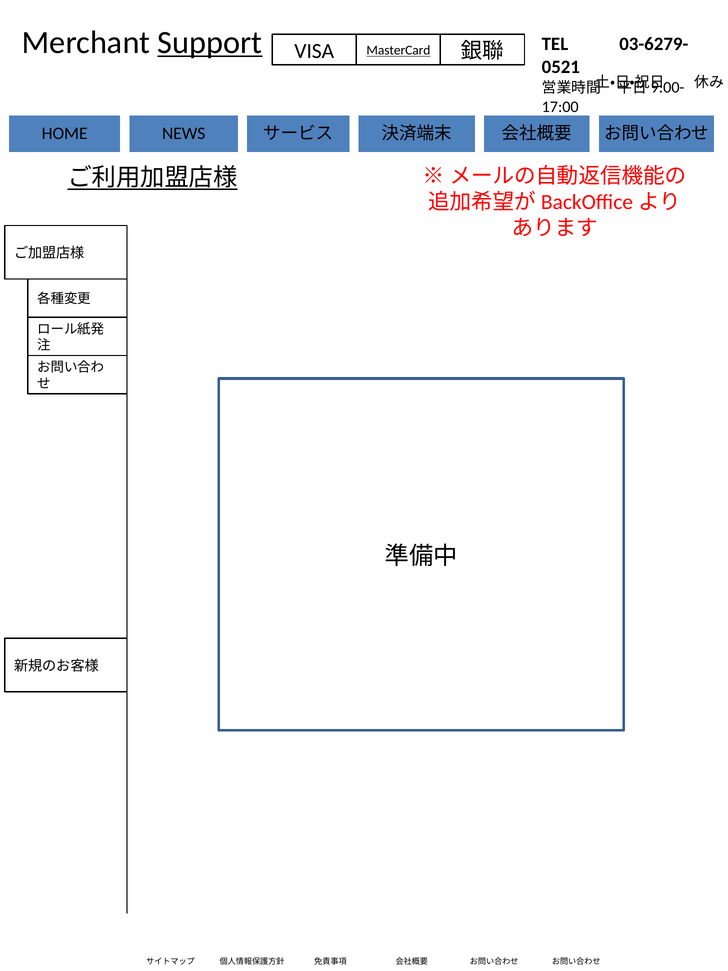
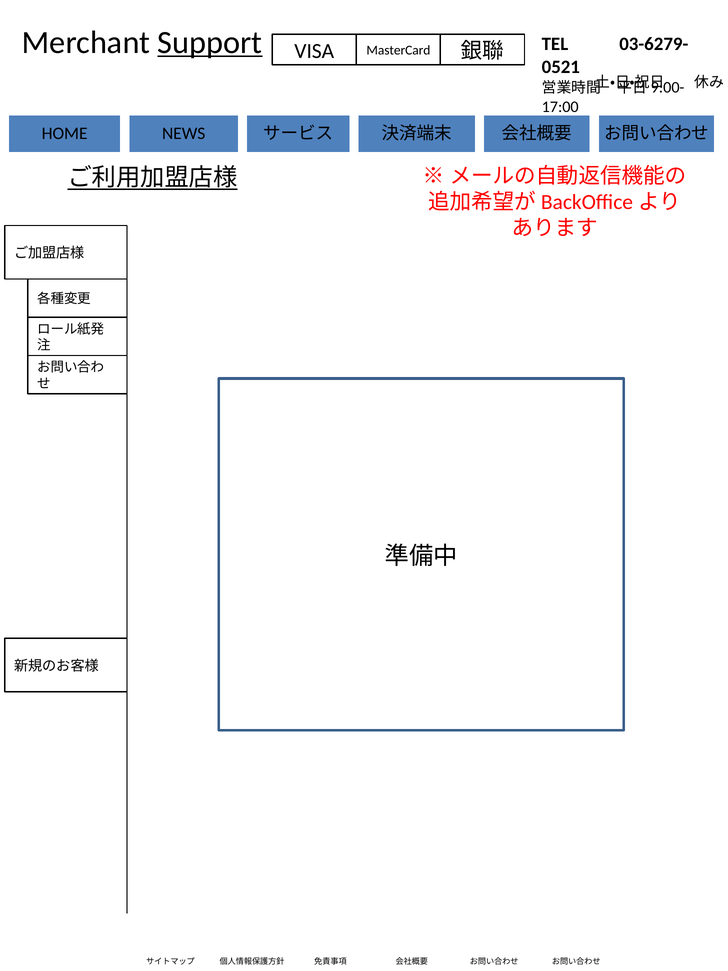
MasterCard underline: present -> none
